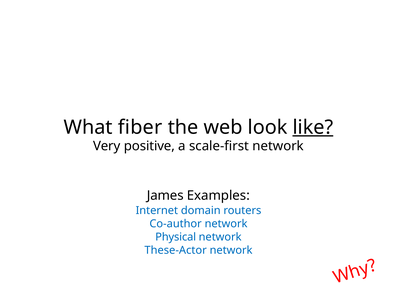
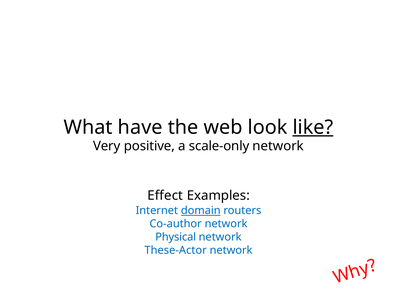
fiber: fiber -> have
scale-first: scale-first -> scale-only
James: James -> Effect
domain underline: none -> present
